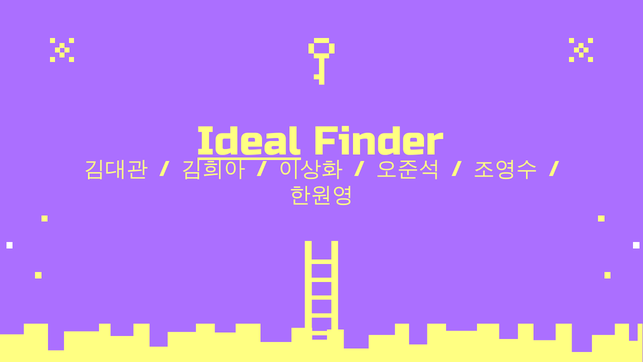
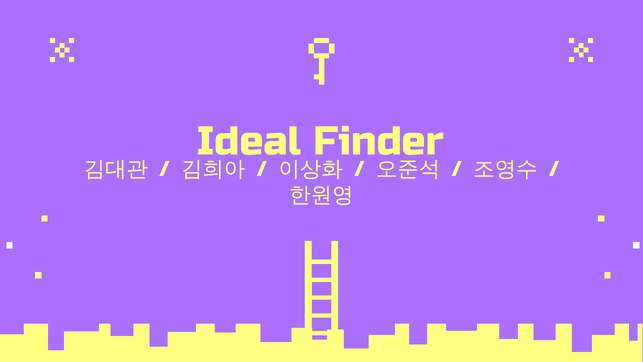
Ideal underline: present -> none
